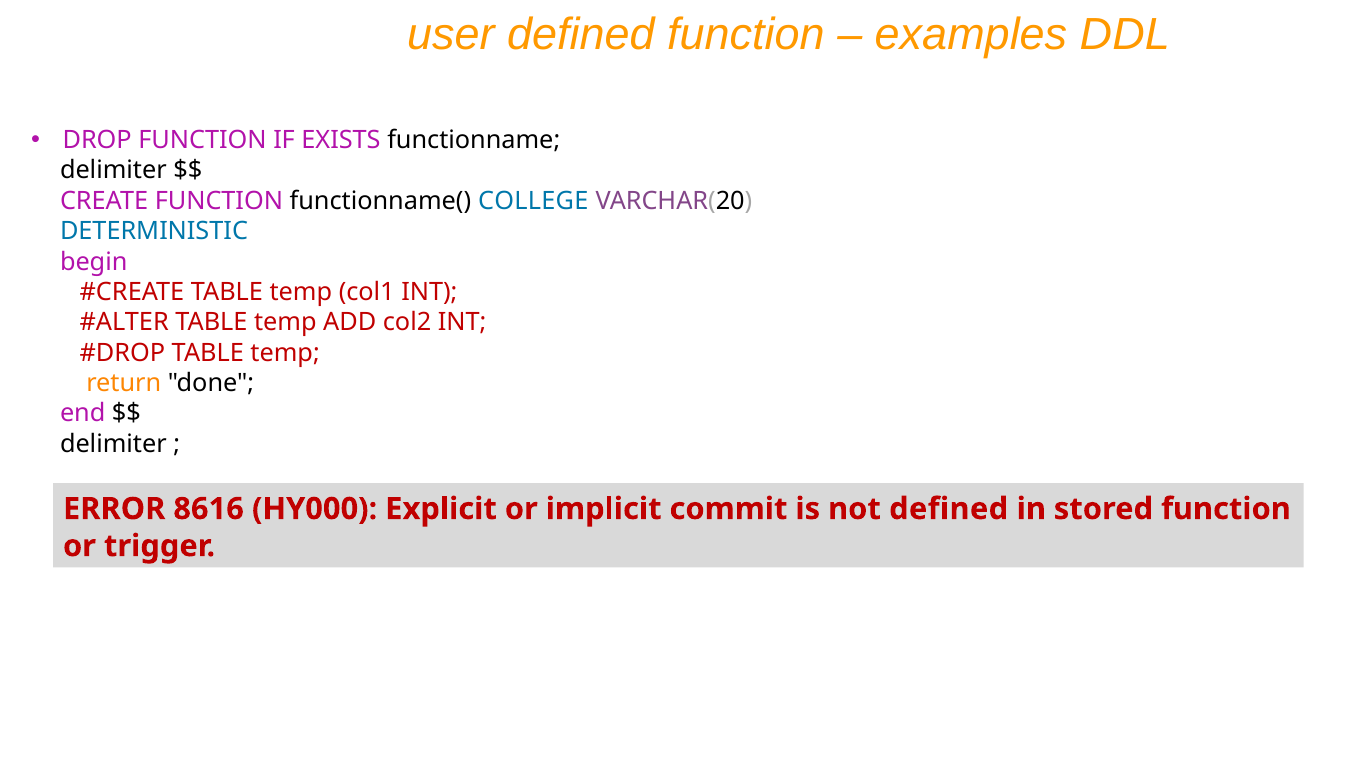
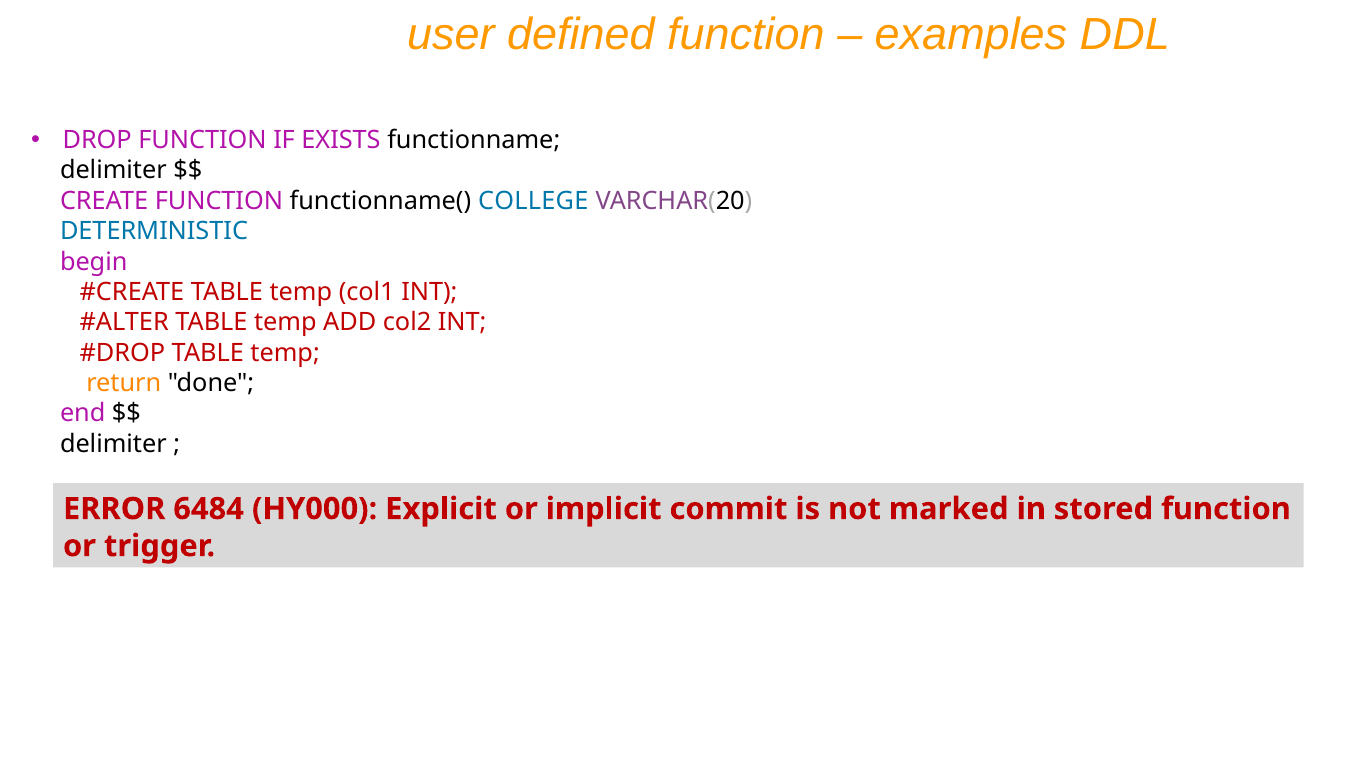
8616: 8616 -> 6484
not defined: defined -> marked
